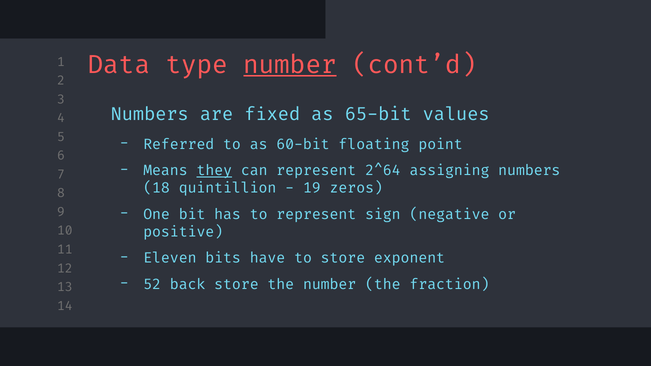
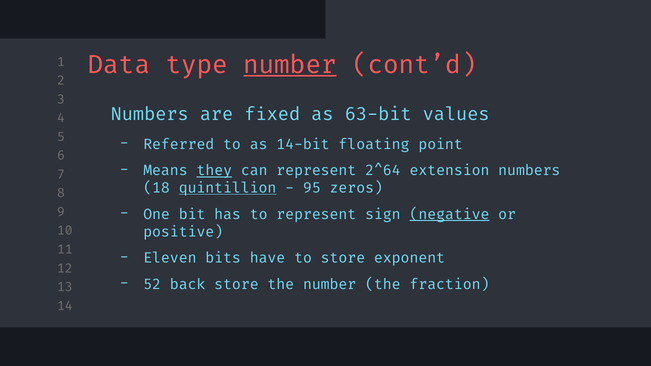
65-bit: 65-bit -> 63-bit
60-bit: 60-bit -> 14-bit
assigning: assigning -> extension
quintillion underline: none -> present
19: 19 -> 95
negative underline: none -> present
